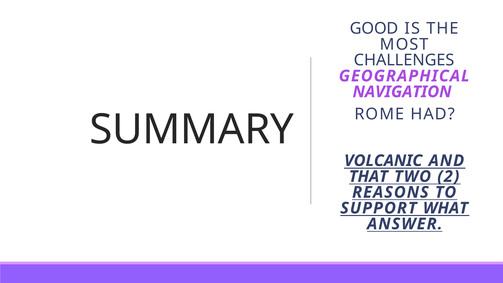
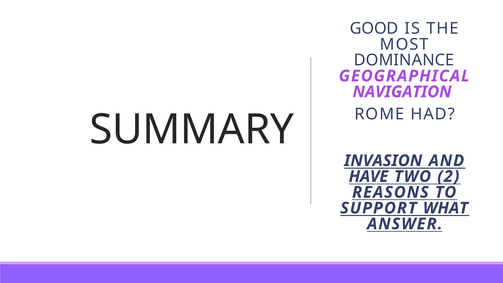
CHALLENGES: CHALLENGES -> DOMINANCE
VOLCANIC: VOLCANIC -> INVASION
THAT: THAT -> HAVE
